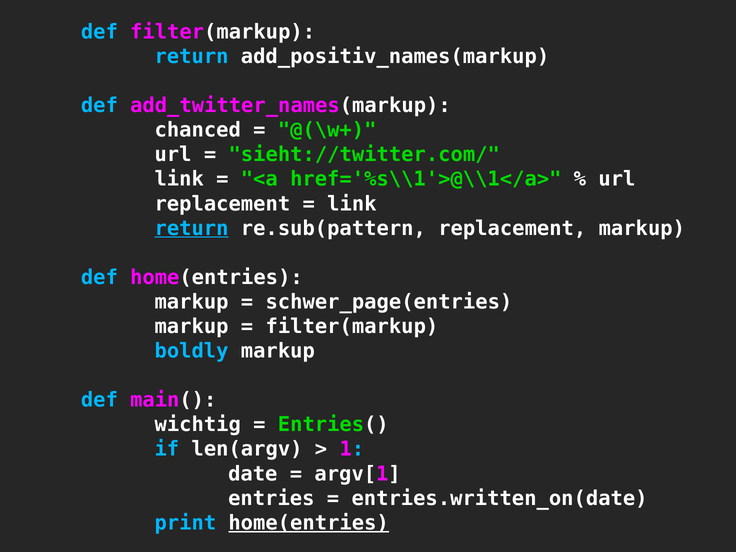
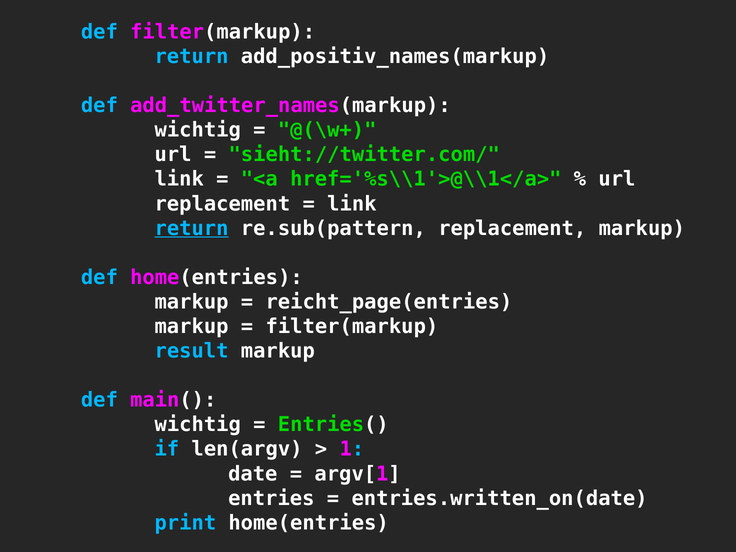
chanced at (198, 130): chanced -> wichtig
schwer_page(entries: schwer_page(entries -> reicht_page(entries
boldly: boldly -> result
home(entries at (309, 523) underline: present -> none
